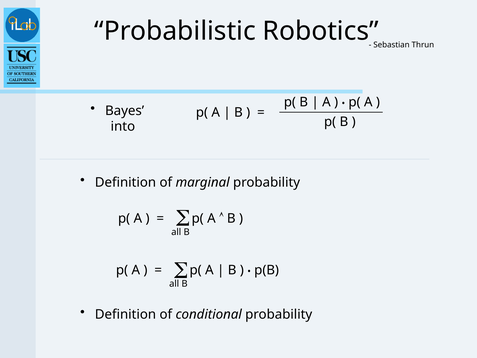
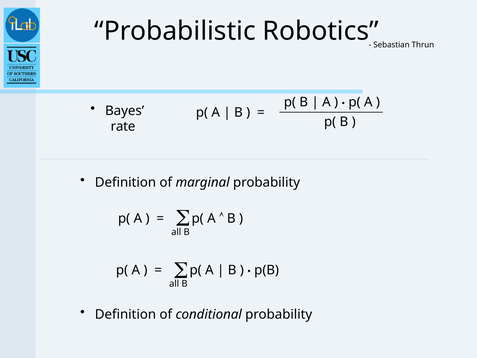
into: into -> rate
